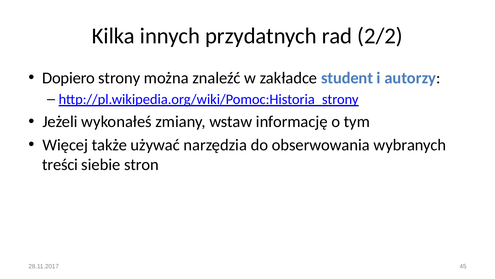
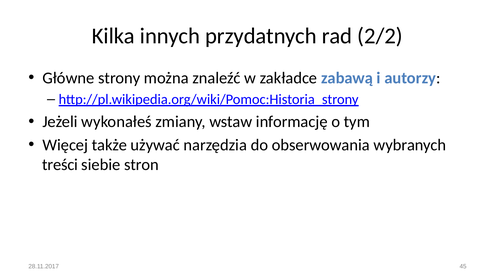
Dopiero: Dopiero -> Główne
student: student -> zabawą
